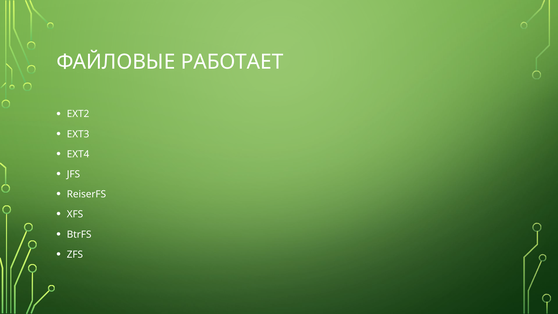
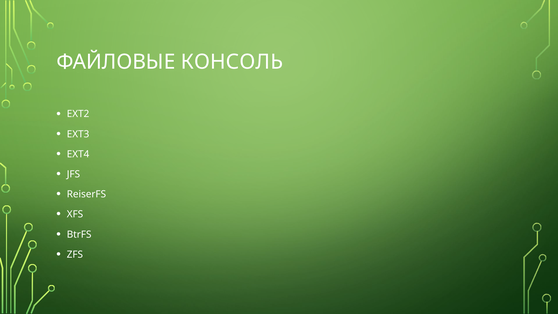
РАБОТАЕТ: РАБОТАЕТ -> КОНСОЛЬ
